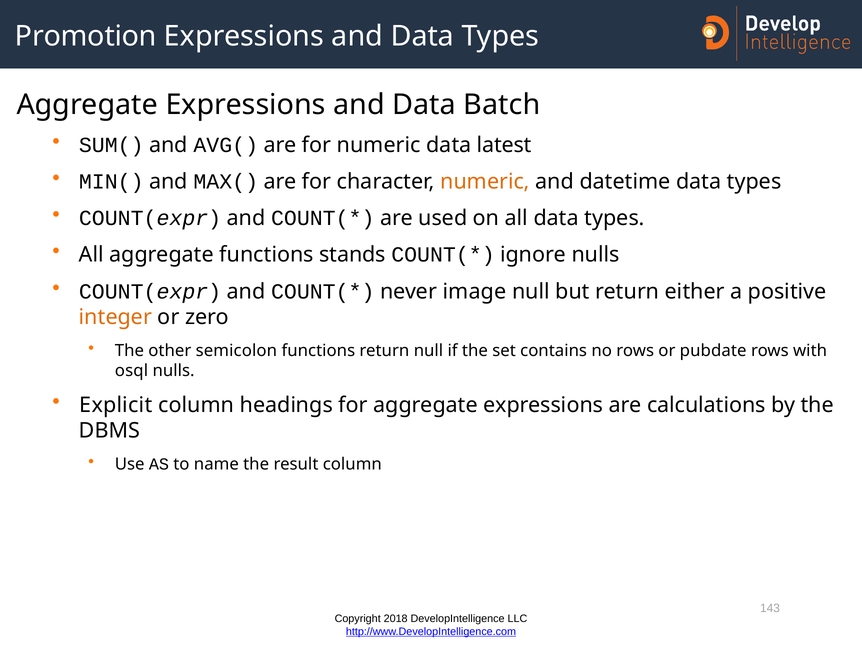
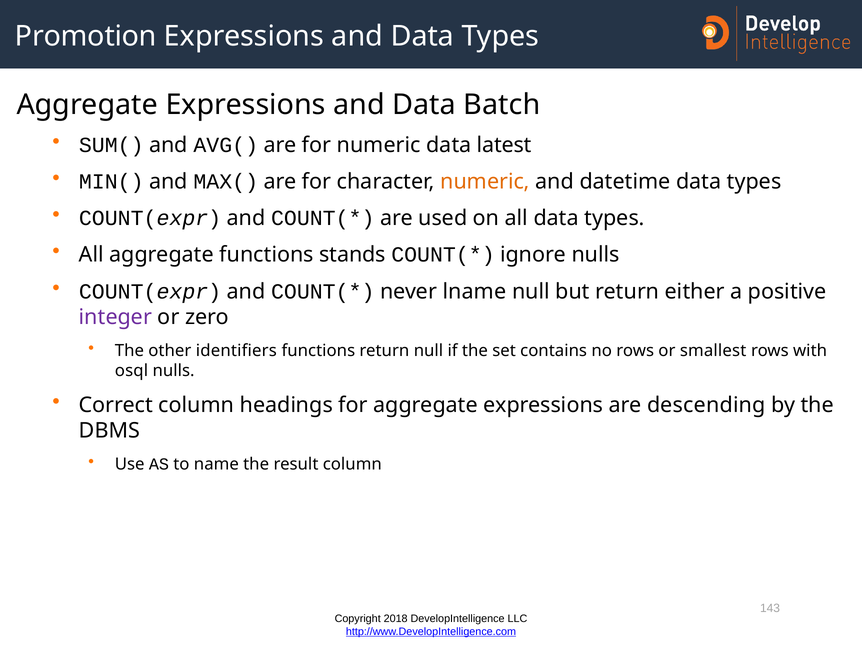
image: image -> lname
integer colour: orange -> purple
semicolon: semicolon -> identifiers
pubdate: pubdate -> smallest
Explicit: Explicit -> Correct
calculations: calculations -> descending
